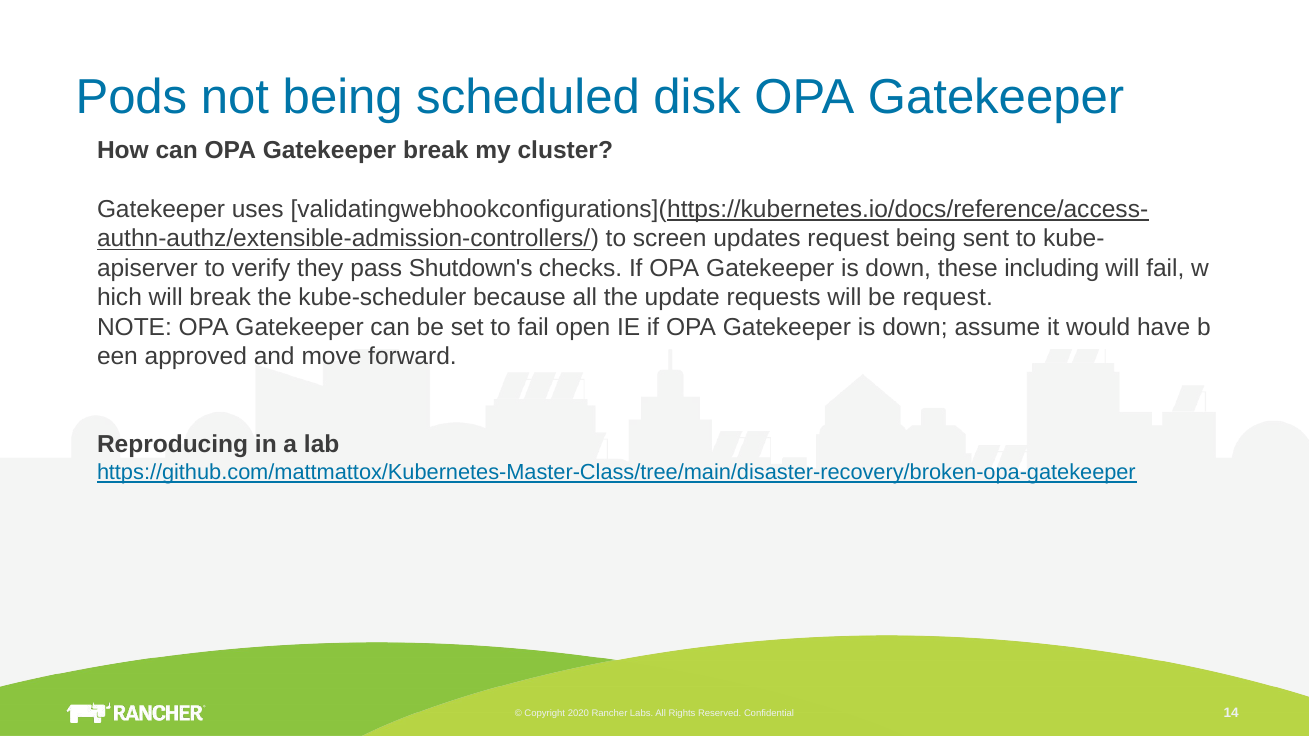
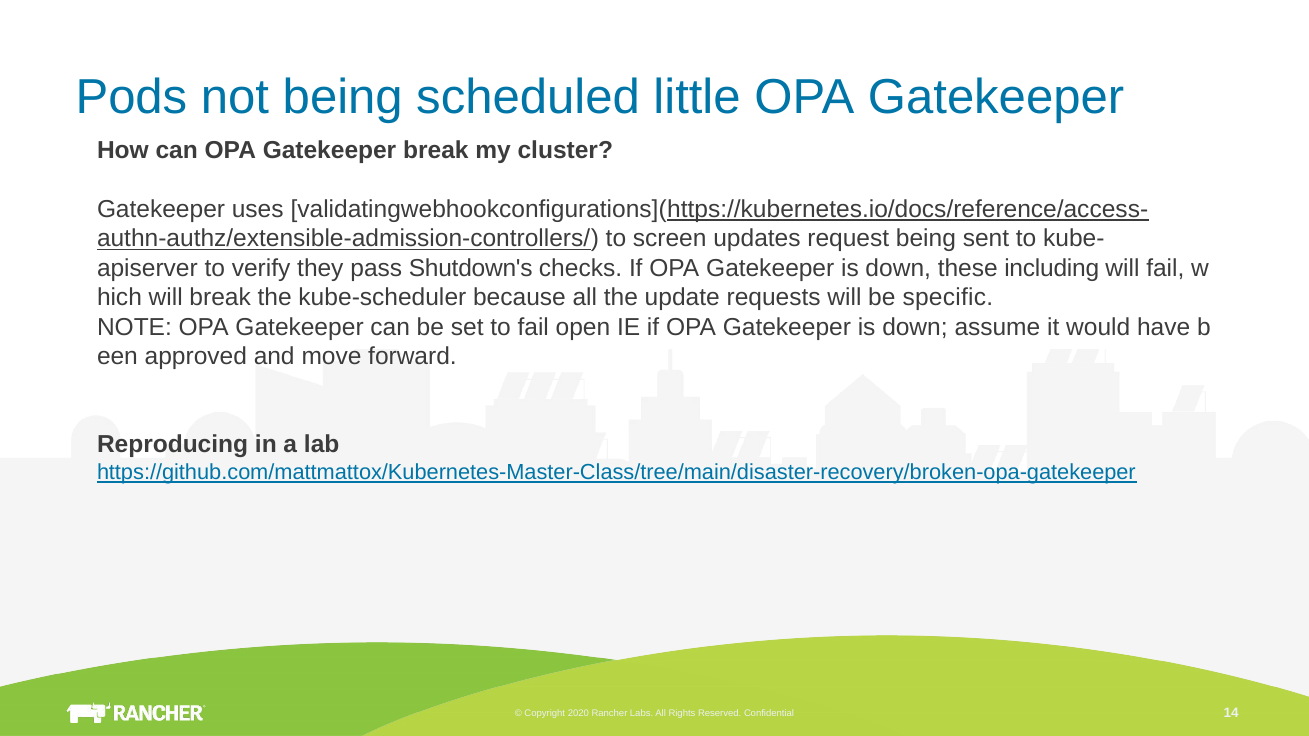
disk: disk -> little
be request: request -> specific
